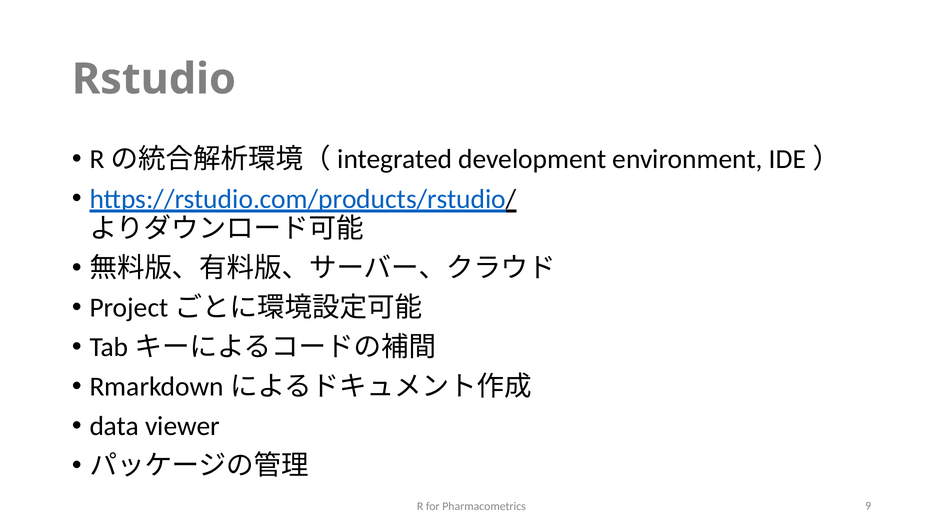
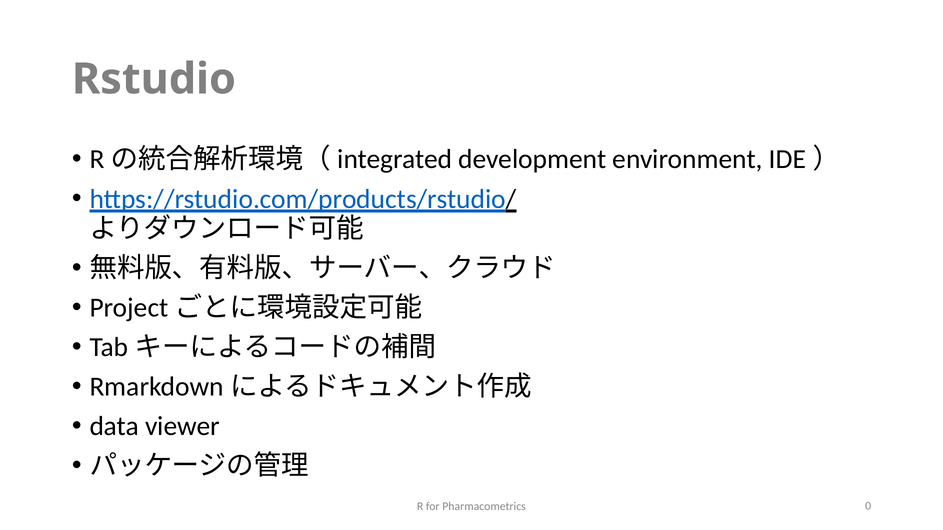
9: 9 -> 0
